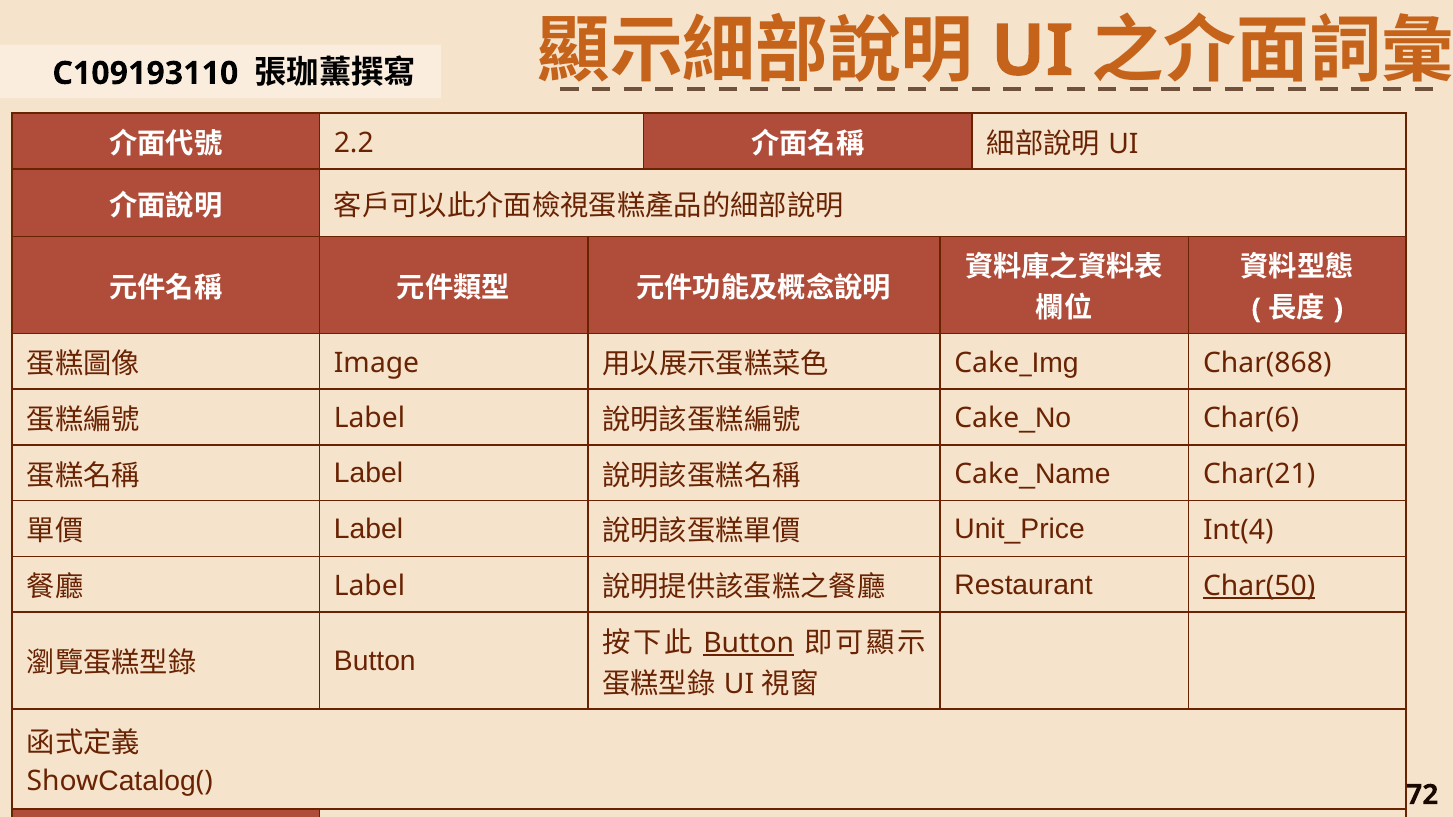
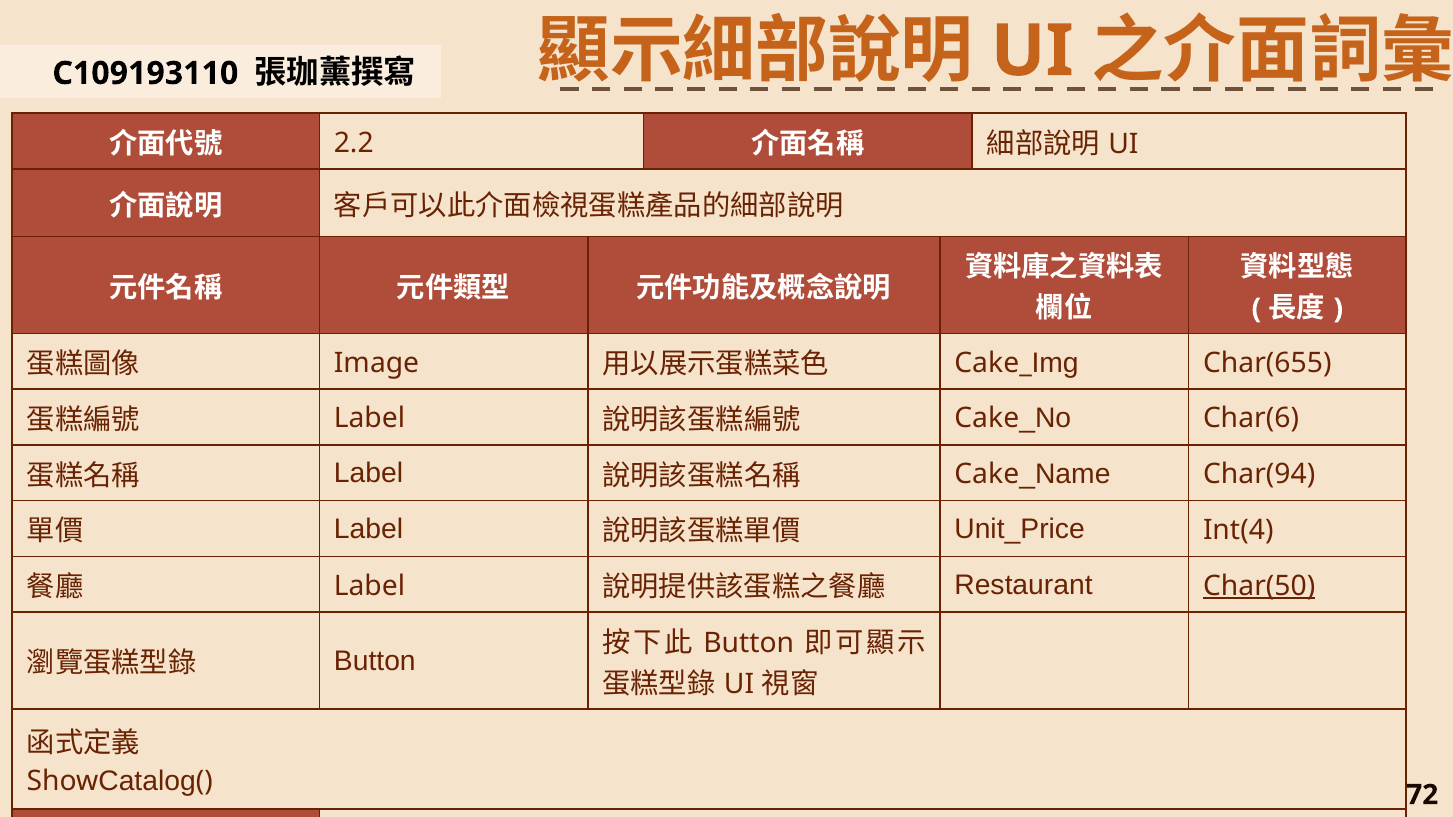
Char(868: Char(868 -> Char(655
Char(21: Char(21 -> Char(94
Button at (749, 643) underline: present -> none
